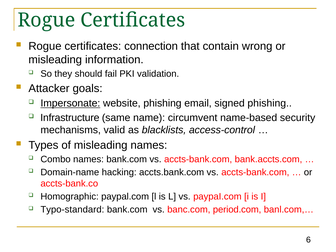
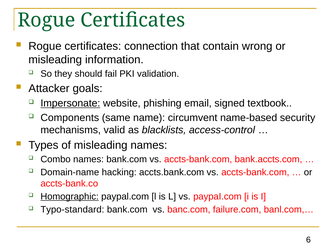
signed phishing: phishing -> textbook
Infrastructure: Infrastructure -> Components
Homographic underline: none -> present
period.com: period.com -> failure.com
